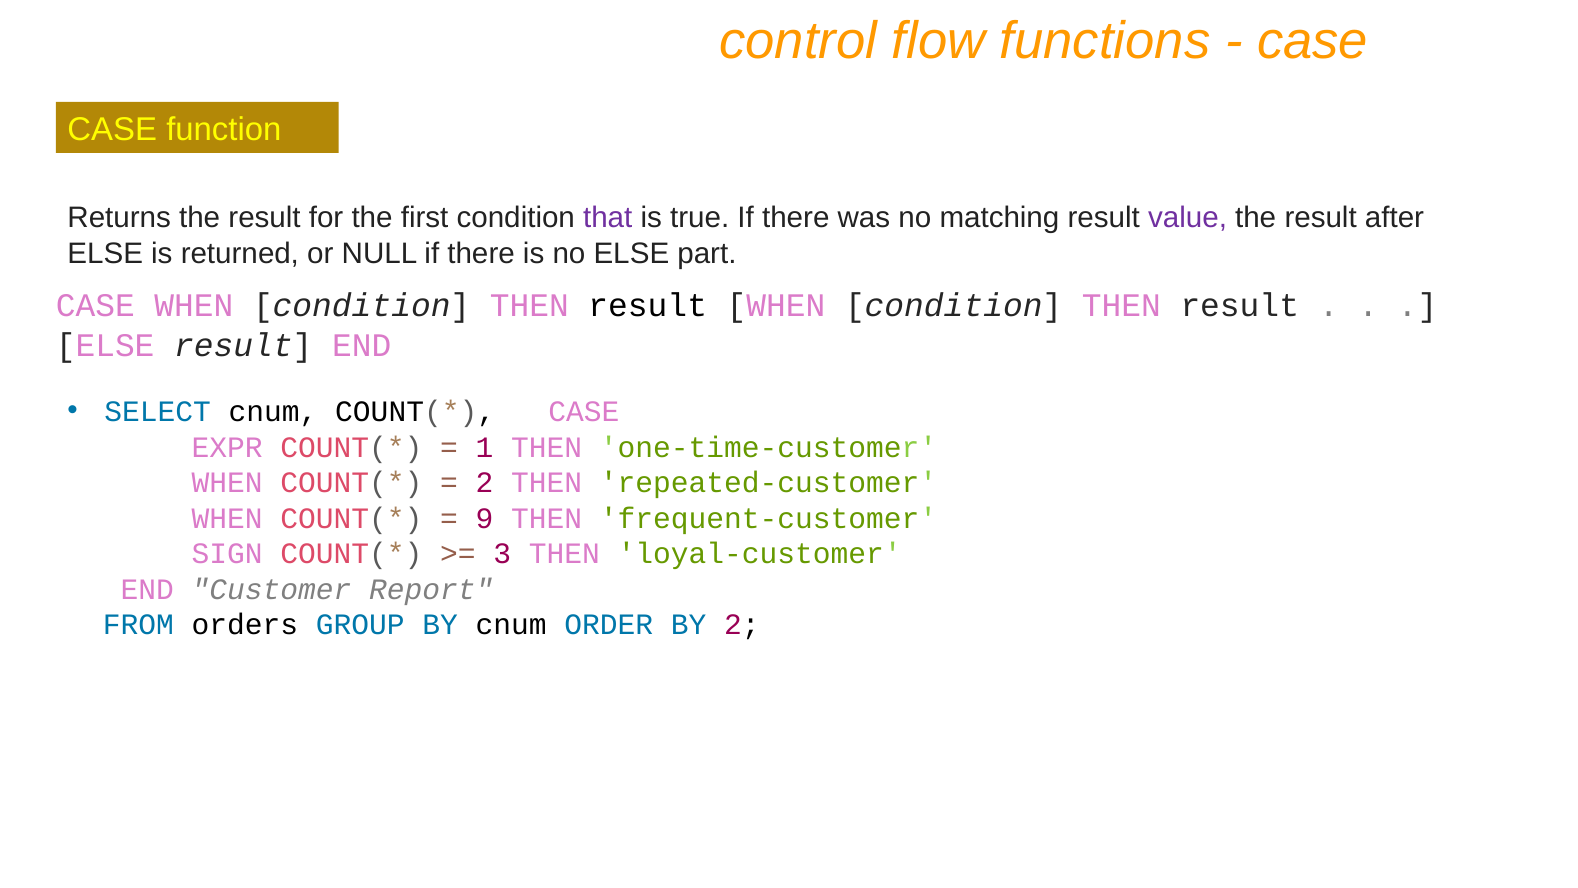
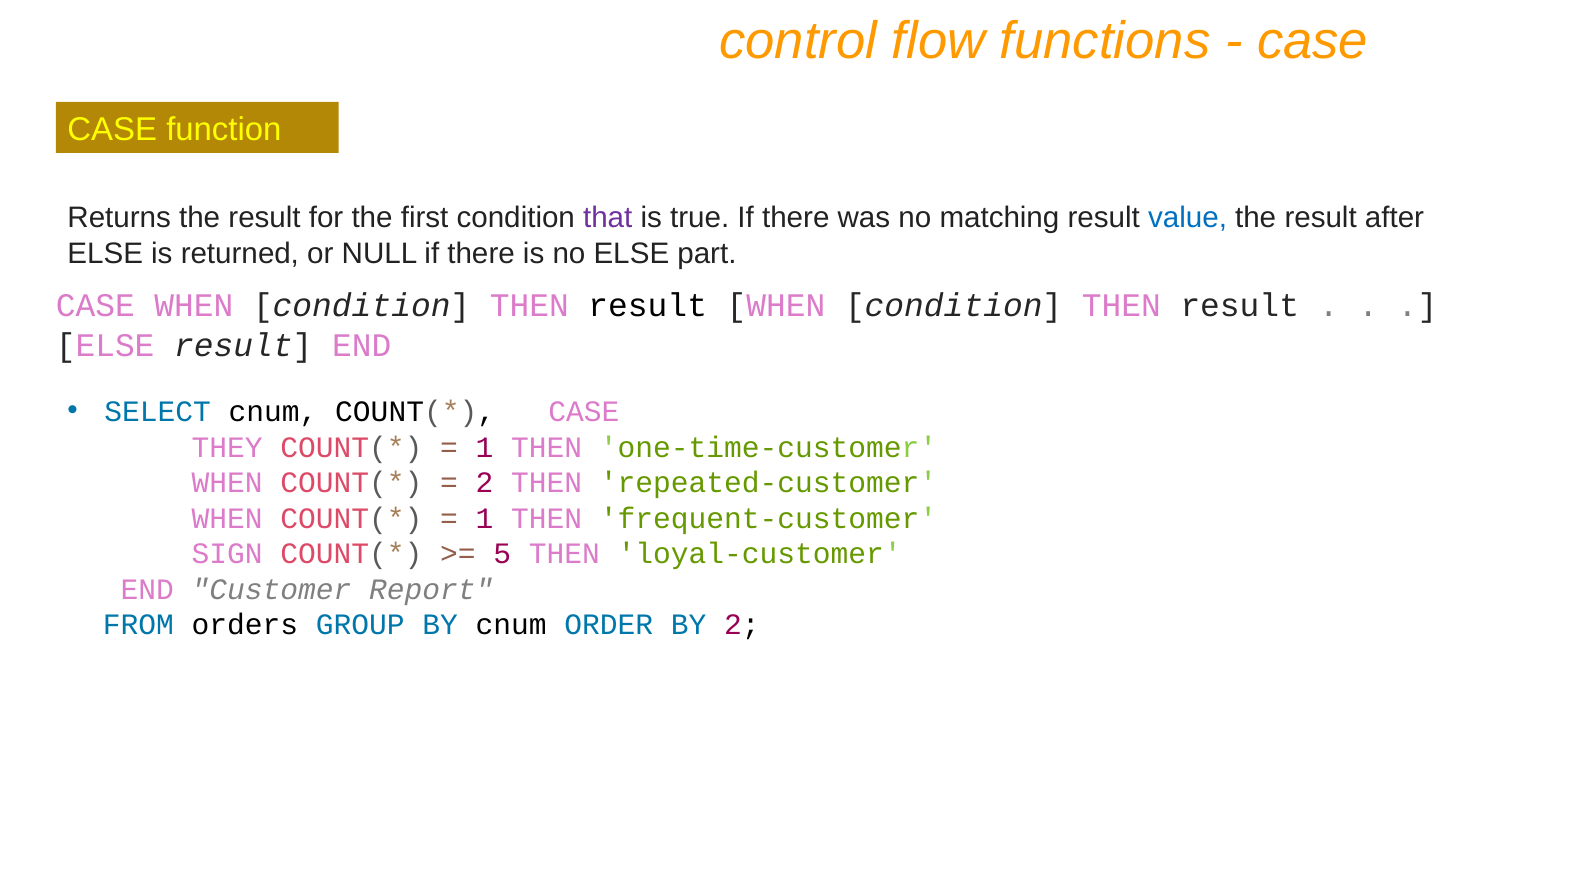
value colour: purple -> blue
EXPR: EXPR -> THEY
9 at (484, 518): 9 -> 1
3: 3 -> 5
